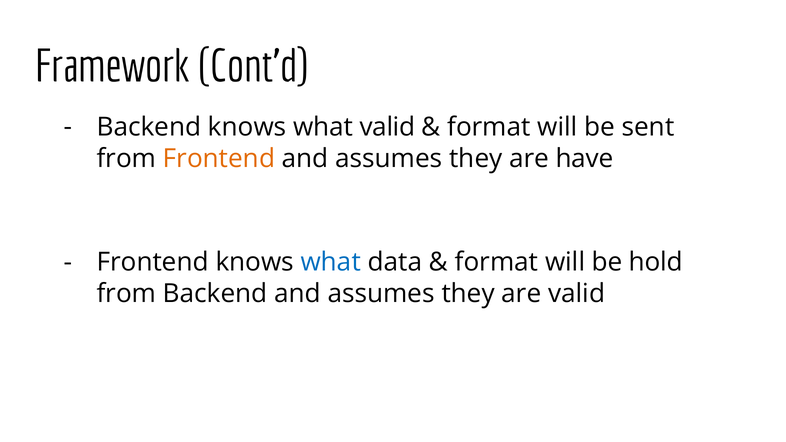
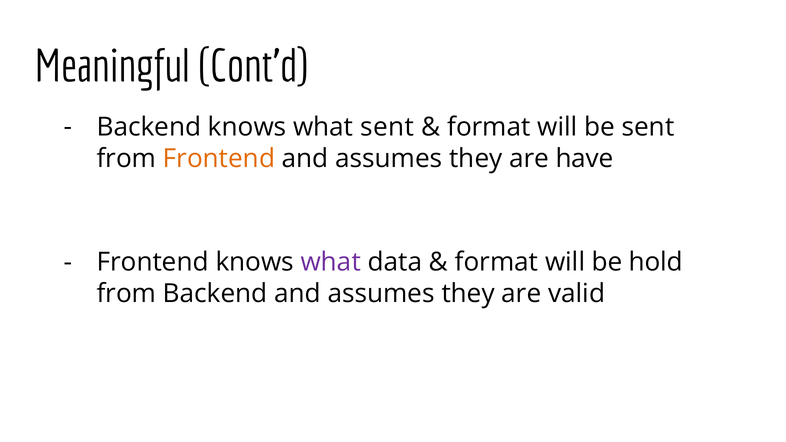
Framework: Framework -> Meaningful
what valid: valid -> sent
what at (331, 262) colour: blue -> purple
